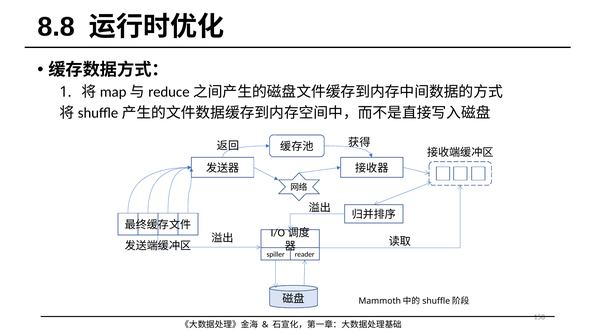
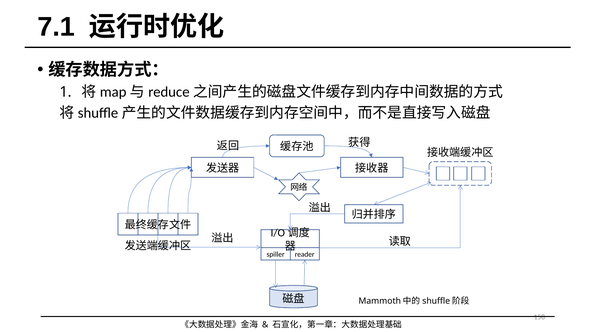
8.8: 8.8 -> 7.1
